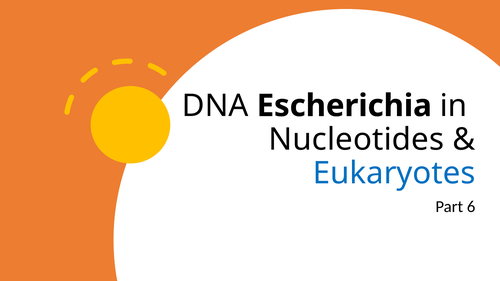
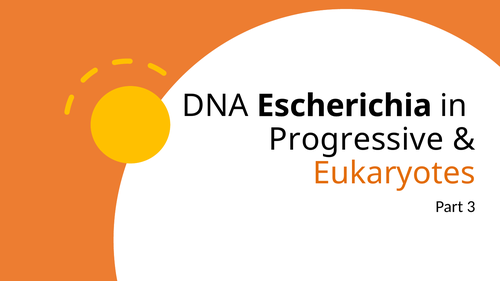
Nucleotides: Nucleotides -> Progressive
Eukaryotes colour: blue -> orange
6: 6 -> 3
